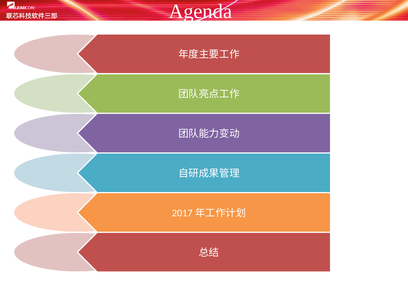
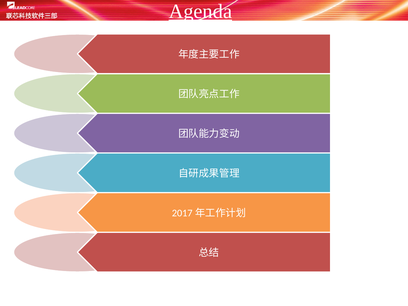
Agenda underline: none -> present
